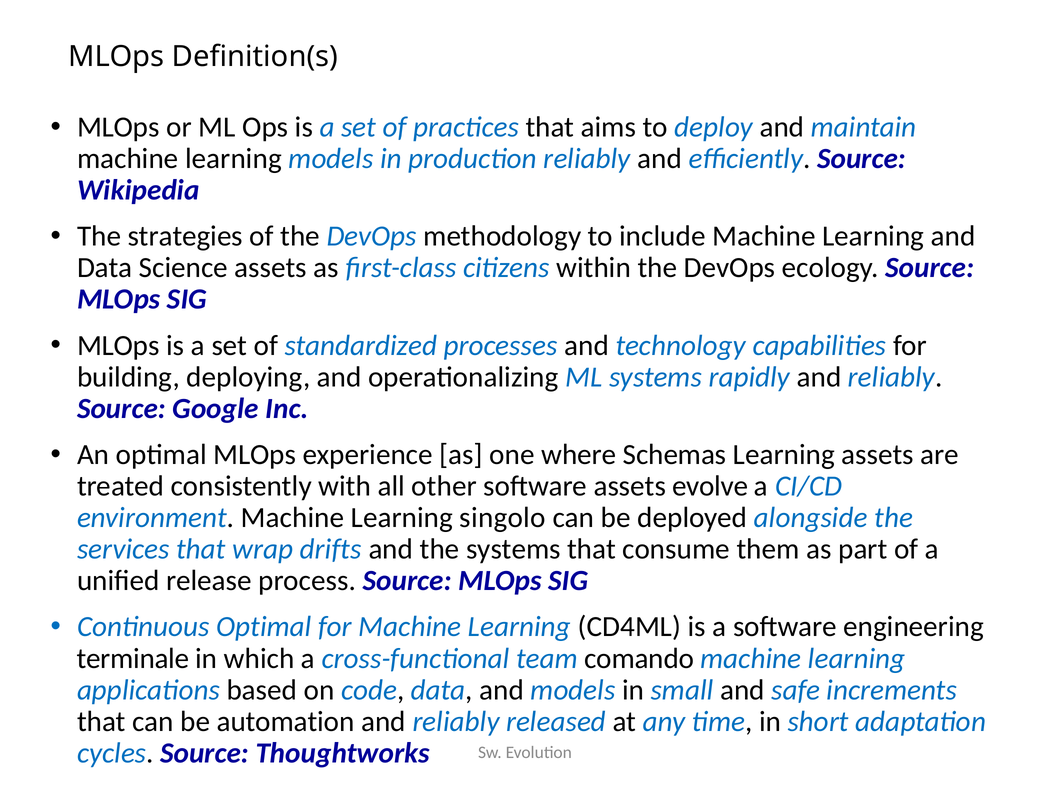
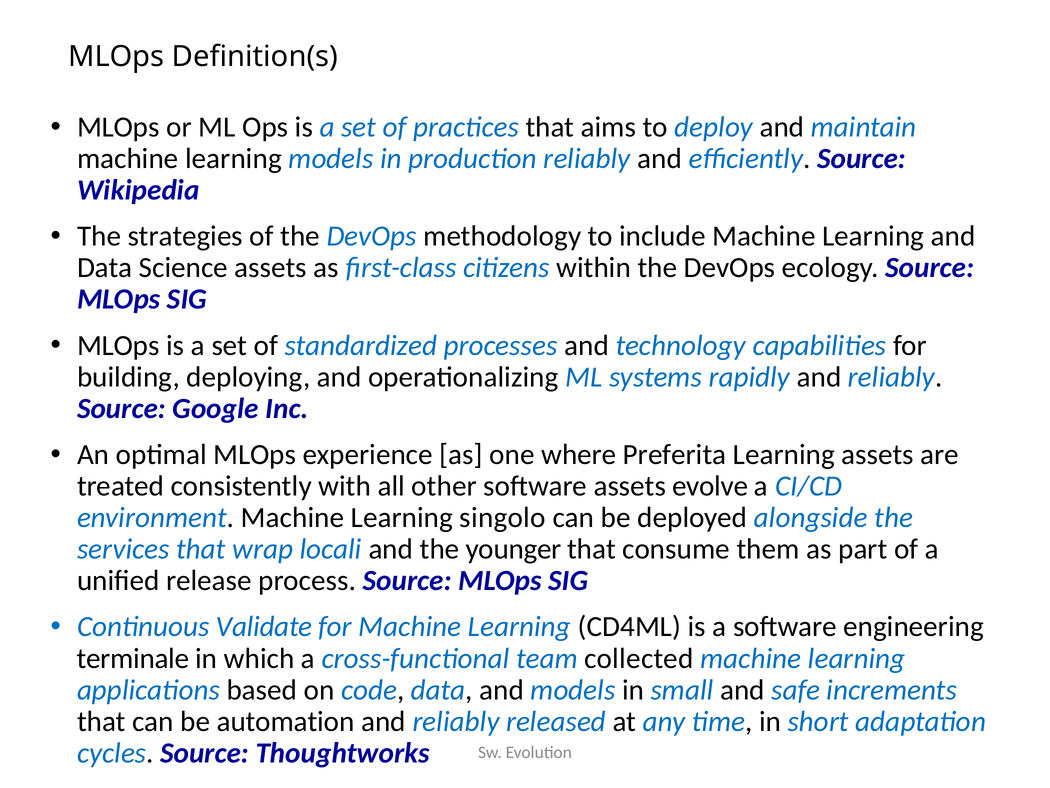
Schemas: Schemas -> Preferita
drifts: drifts -> locali
the systems: systems -> younger
Continuous Optimal: Optimal -> Validate
comando: comando -> collected
